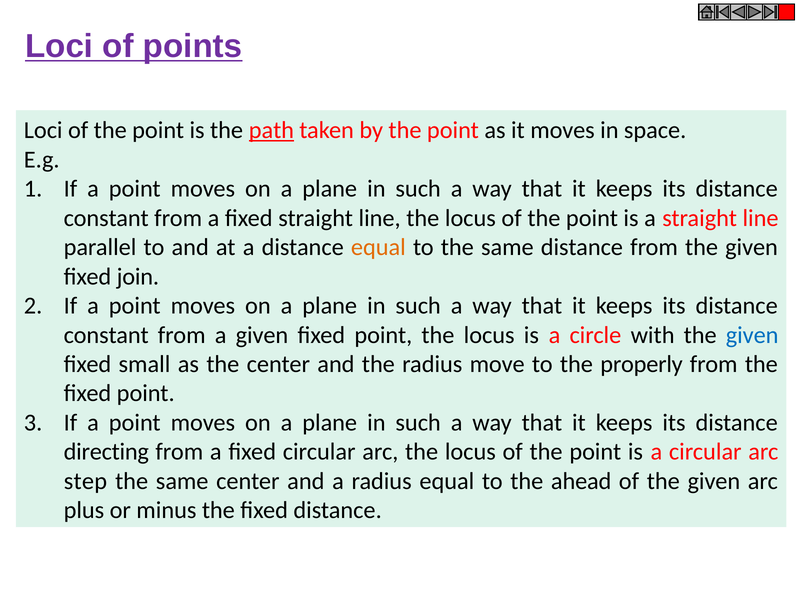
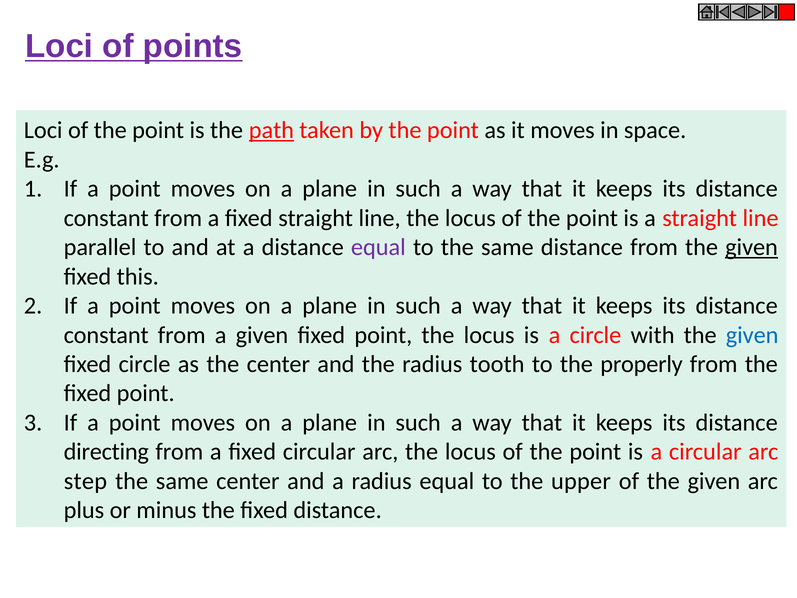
equal at (378, 247) colour: orange -> purple
given at (752, 247) underline: none -> present
join: join -> this
fixed small: small -> circle
move: move -> tooth
ahead: ahead -> upper
